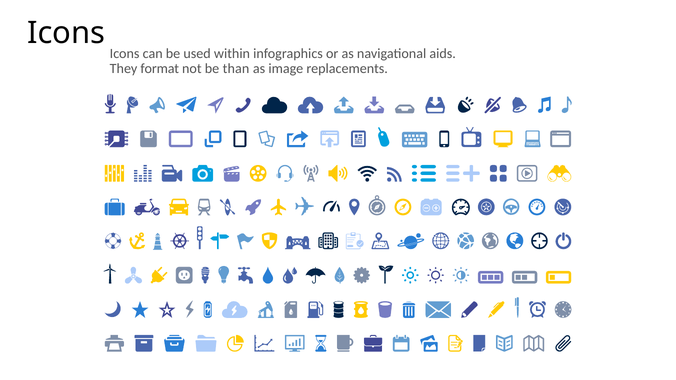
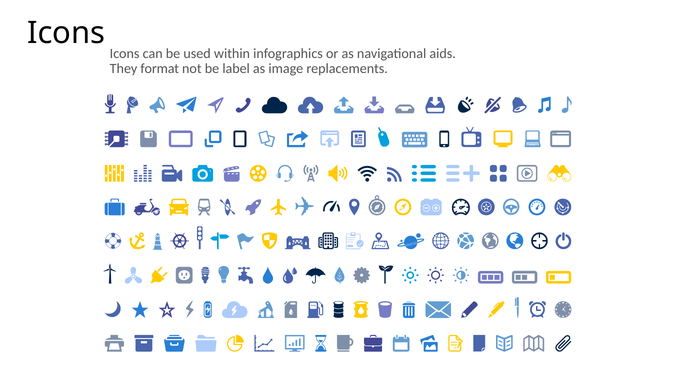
than: than -> label
